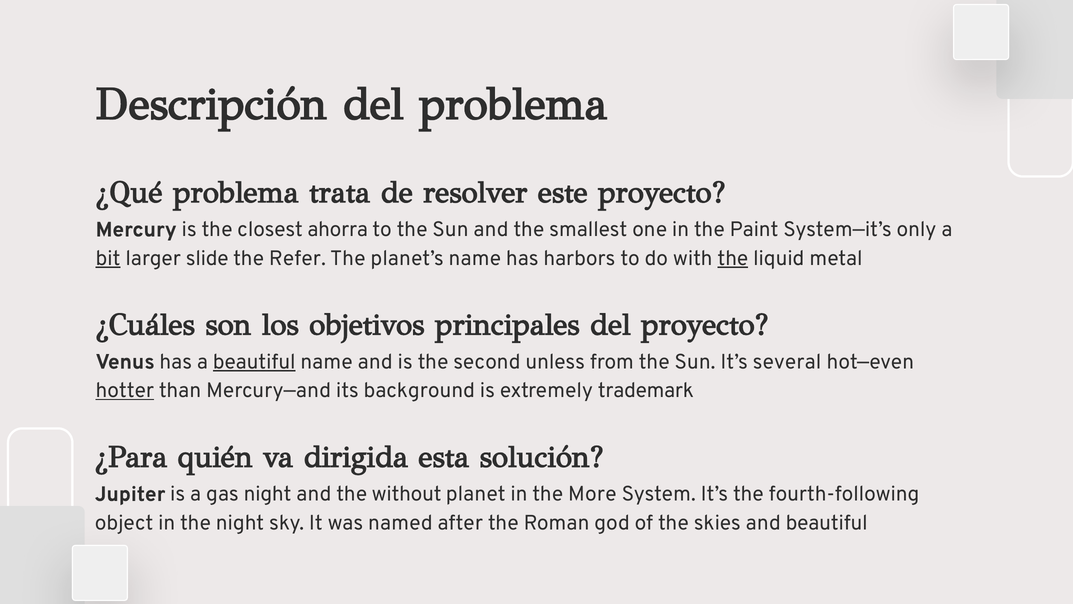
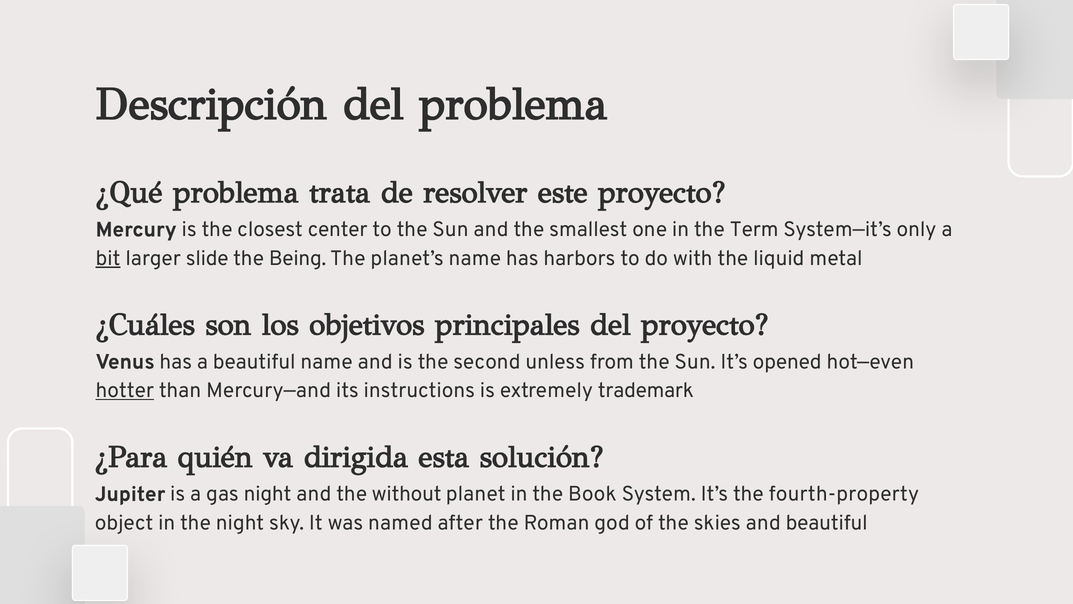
ahorra: ahorra -> center
Paint: Paint -> Term
Refer: Refer -> Being
the at (733, 258) underline: present -> none
beautiful at (254, 362) underline: present -> none
several: several -> opened
background: background -> instructions
More: More -> Book
fourth-following: fourth-following -> fourth-property
